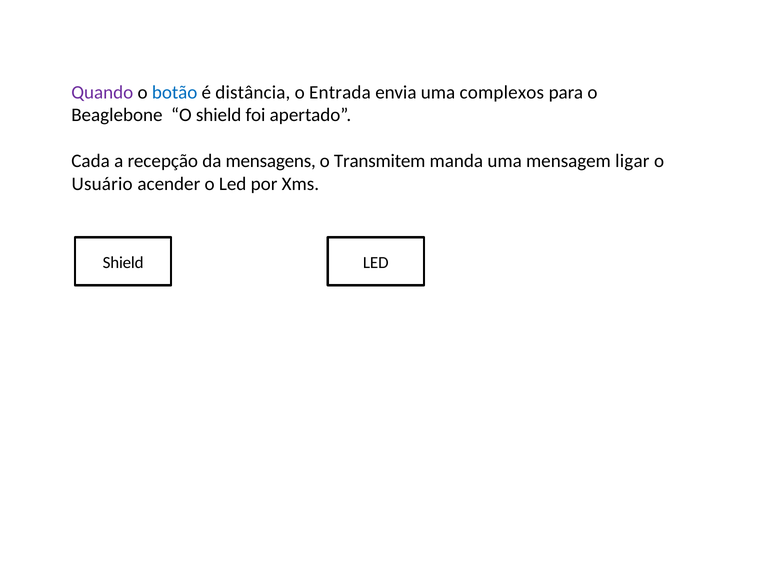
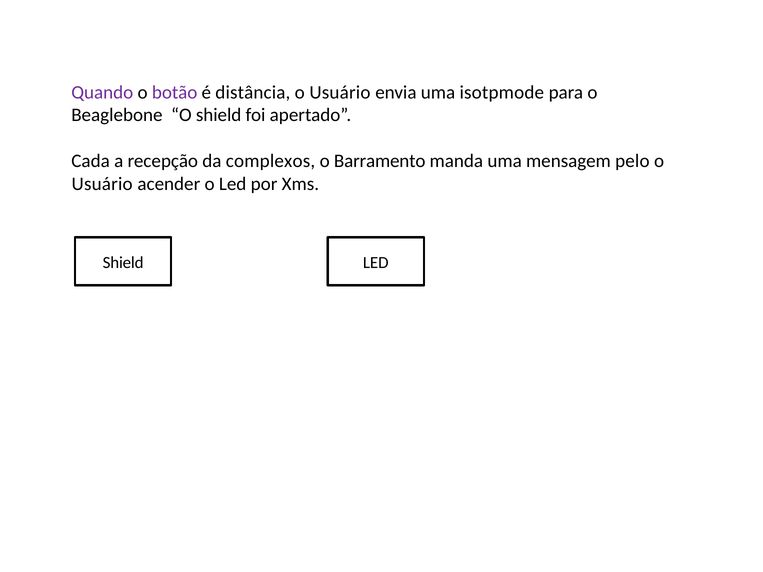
botão colour: blue -> purple
Entrada at (340, 92): Entrada -> Usuário
complexos: complexos -> isotpmode
mensagens: mensagens -> complexos
Transmitem: Transmitem -> Barramento
ligar: ligar -> pelo
